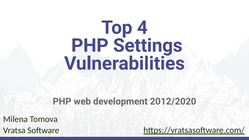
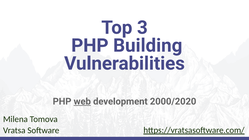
4: 4 -> 3
Settings: Settings -> Building
web underline: none -> present
2012/2020: 2012/2020 -> 2000/2020
